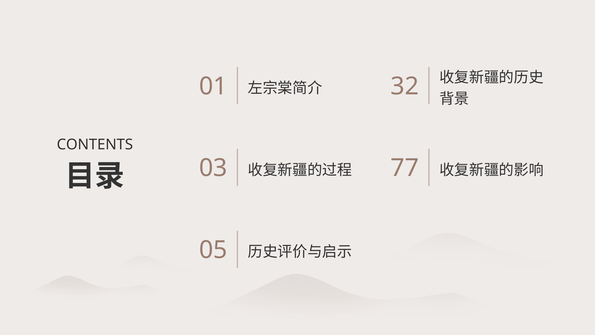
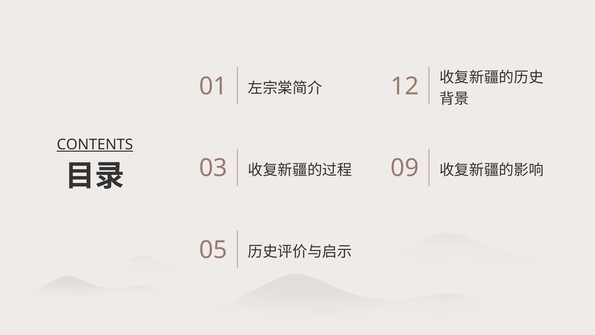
32: 32 -> 12
CONTENTS underline: none -> present
77: 77 -> 09
